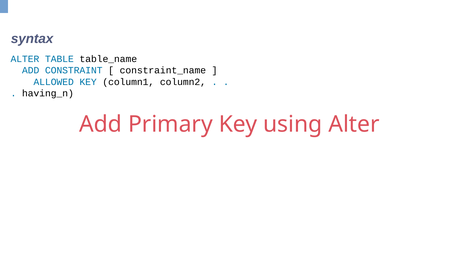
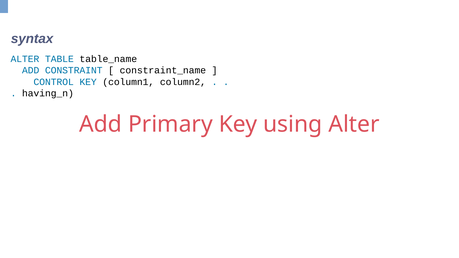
ALLOWED: ALLOWED -> CONTROL
